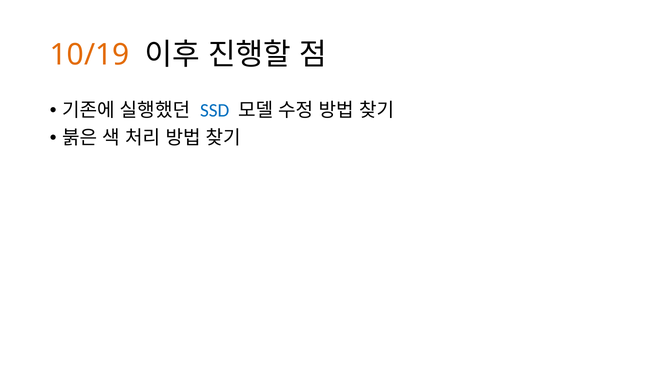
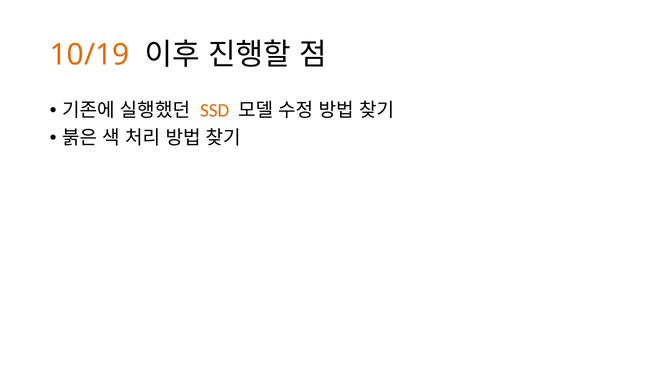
SSD colour: blue -> orange
